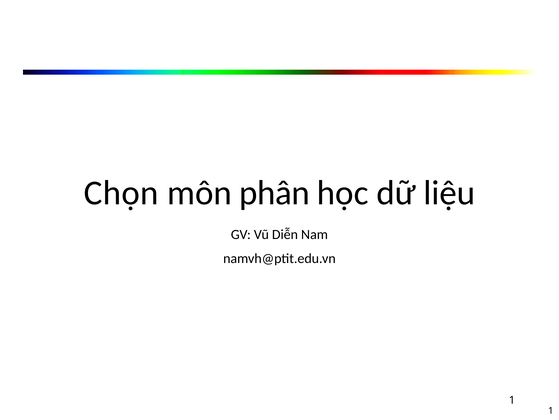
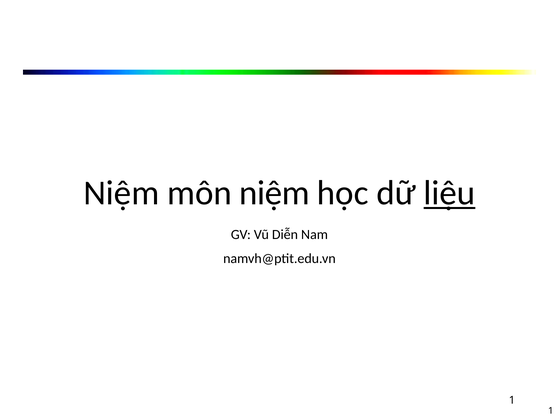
Chọn at (121, 193): Chọn -> Niệm
môn phân: phân -> niệm
liệu underline: none -> present
